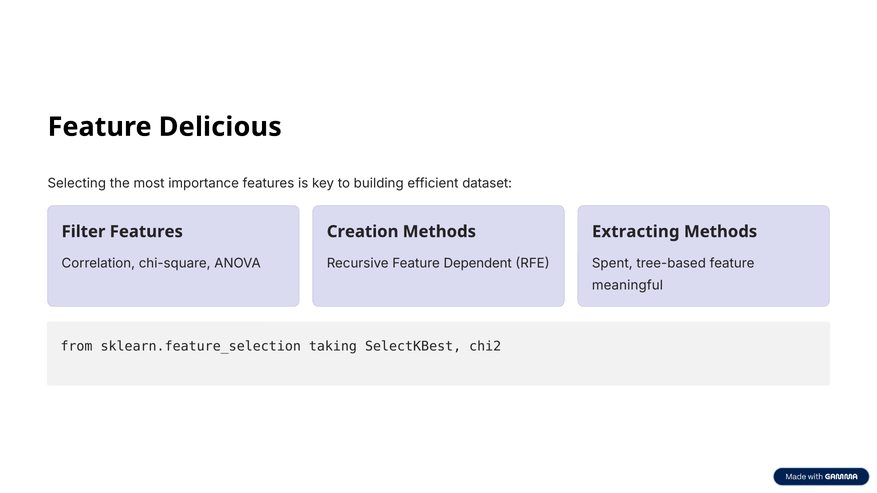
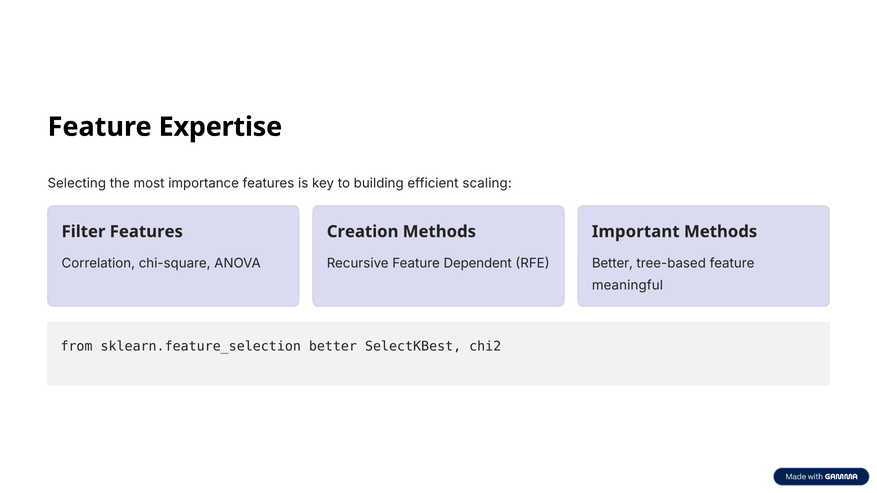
Delicious: Delicious -> Expertise
dataset: dataset -> scaling
Extracting: Extracting -> Important
Spent at (612, 264): Spent -> Better
sklearn.feature_selection taking: taking -> better
